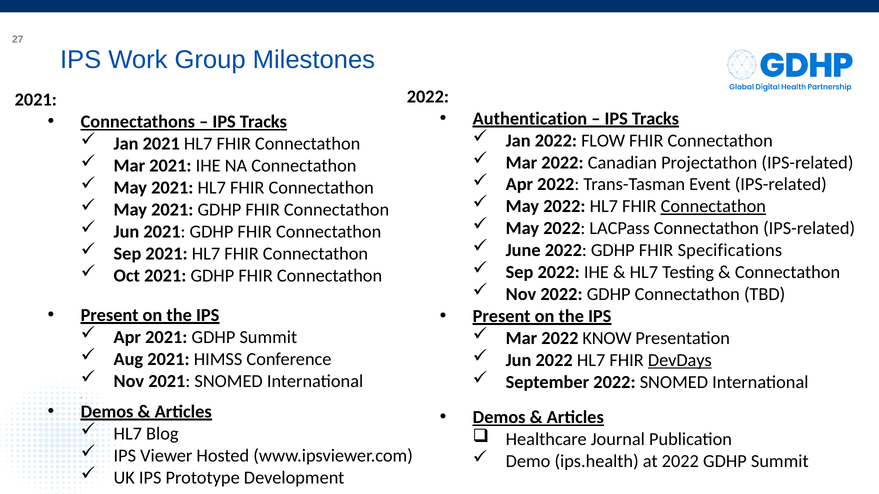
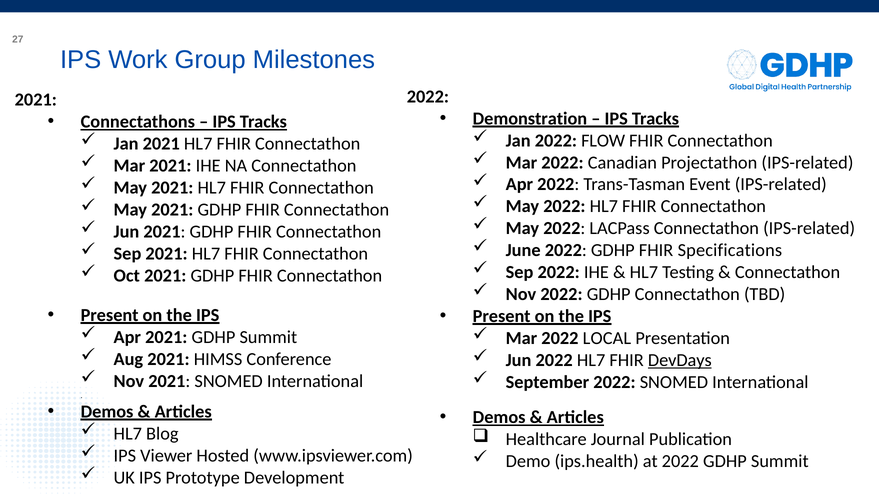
Authentication: Authentication -> Demonstration
Connectathon at (713, 207) underline: present -> none
KNOW: KNOW -> LOCAL
